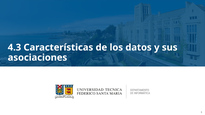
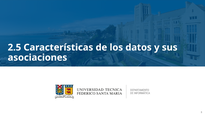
4.3: 4.3 -> 2.5
